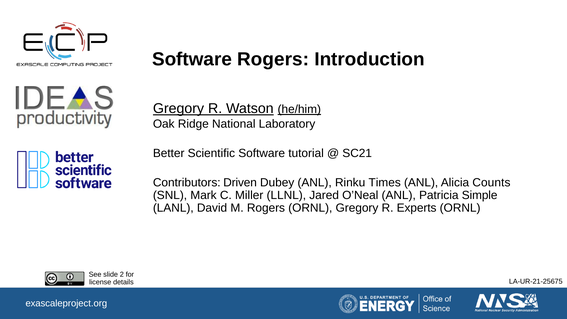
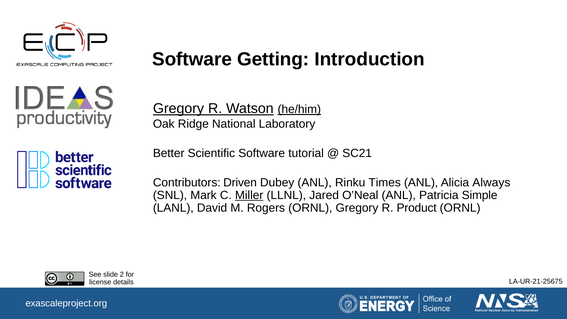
Software Rogers: Rogers -> Getting
Counts: Counts -> Always
Miller underline: none -> present
Experts: Experts -> Product
